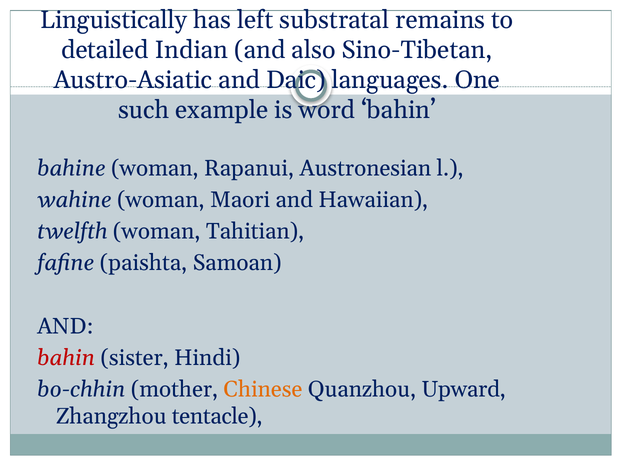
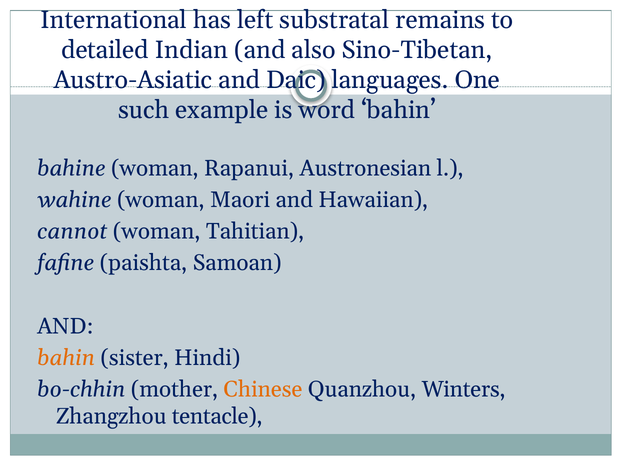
Linguistically: Linguistically -> International
twelfth: twelfth -> cannot
bahin at (66, 358) colour: red -> orange
Upward: Upward -> Winters
